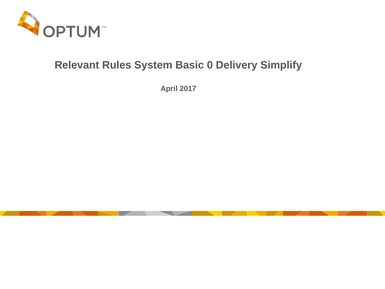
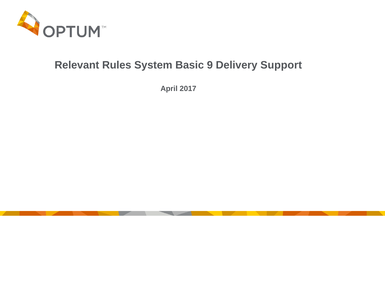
0: 0 -> 9
Simplify: Simplify -> Support
